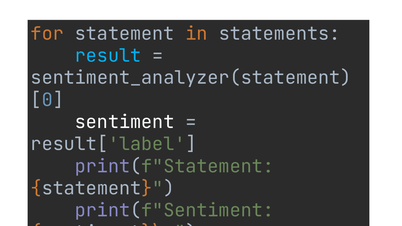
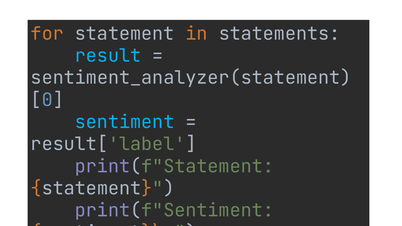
sentiment at (125, 122) colour: white -> light blue
